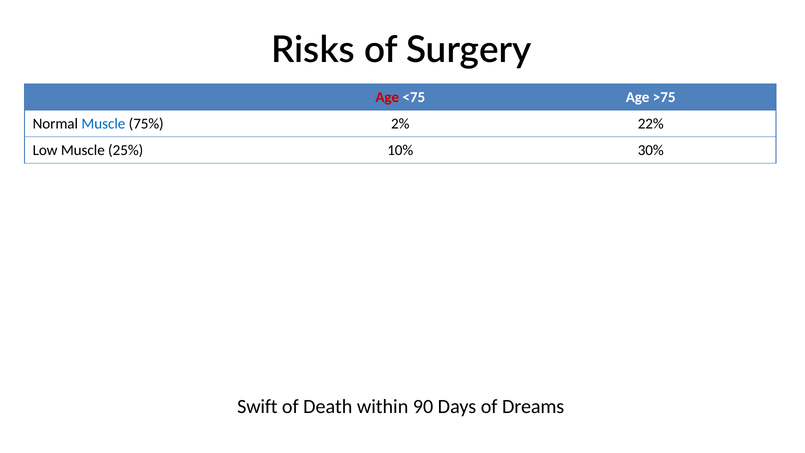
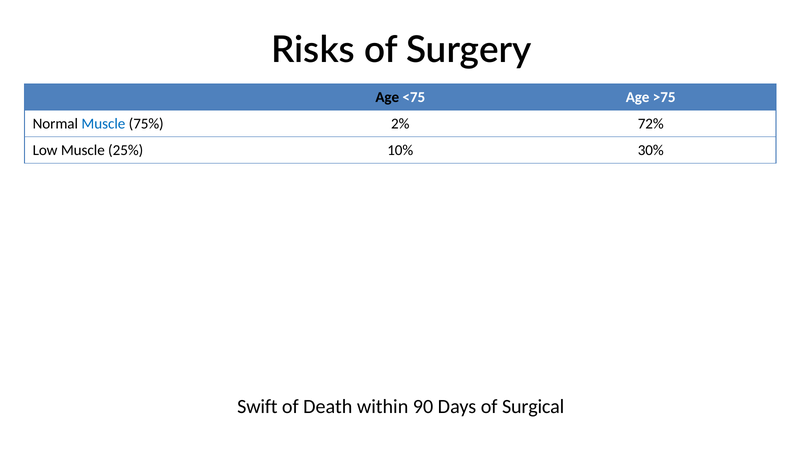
Age at (387, 97) colour: red -> black
22%: 22% -> 72%
Dreams: Dreams -> Surgical
